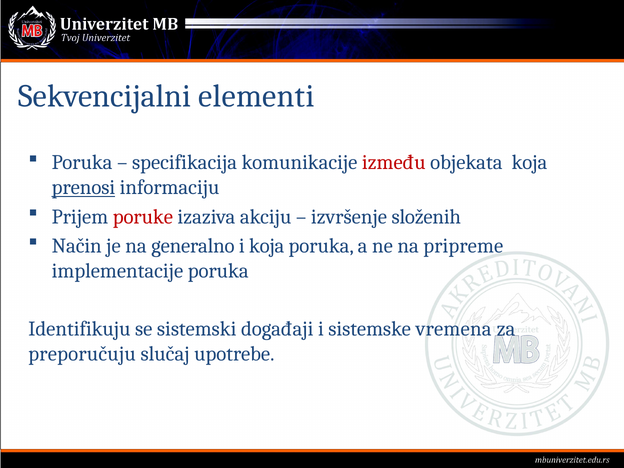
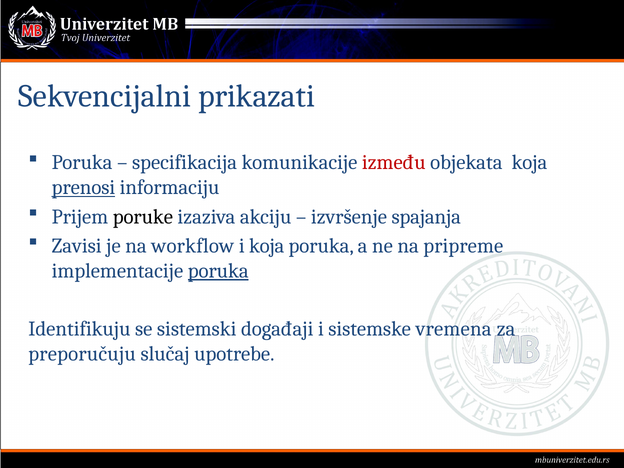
elementi: elementi -> prikazati
poruke colour: red -> black
složenih: složenih -> spajanja
Način: Način -> Zavisi
generalno: generalno -> workflow
poruka at (218, 271) underline: none -> present
